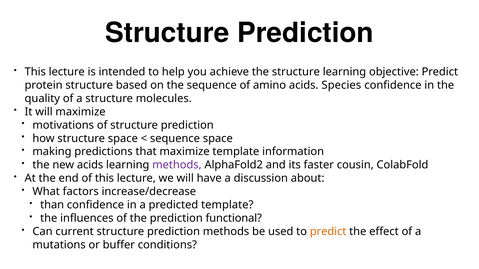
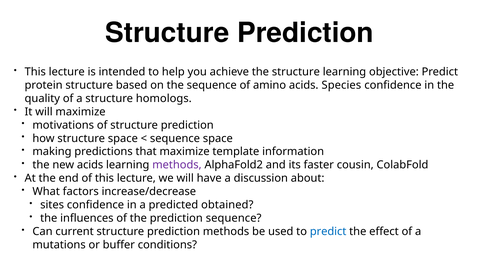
molecules: molecules -> homologs
than: than -> sites
predicted template: template -> obtained
prediction functional: functional -> sequence
predict at (328, 232) colour: orange -> blue
